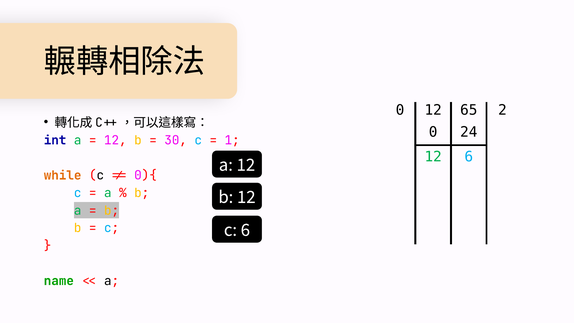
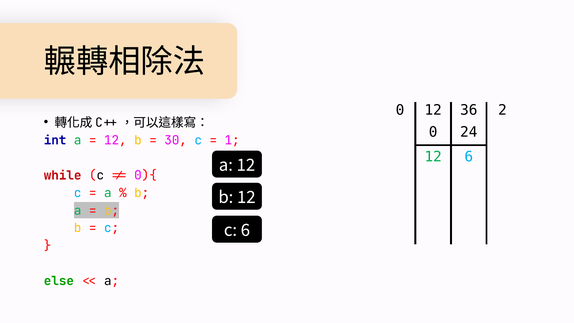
65: 65 -> 36
while colour: orange -> red
name: name -> else
